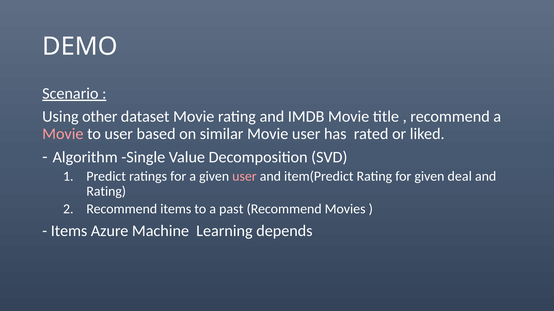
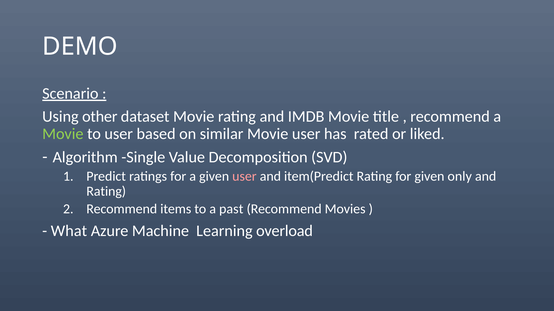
Movie at (63, 134) colour: pink -> light green
deal: deal -> only
Items at (69, 231): Items -> What
depends: depends -> overload
